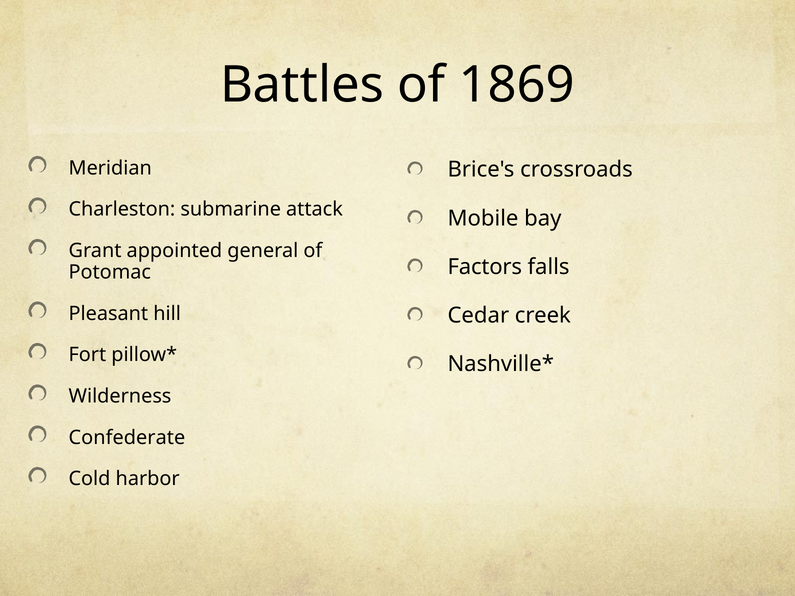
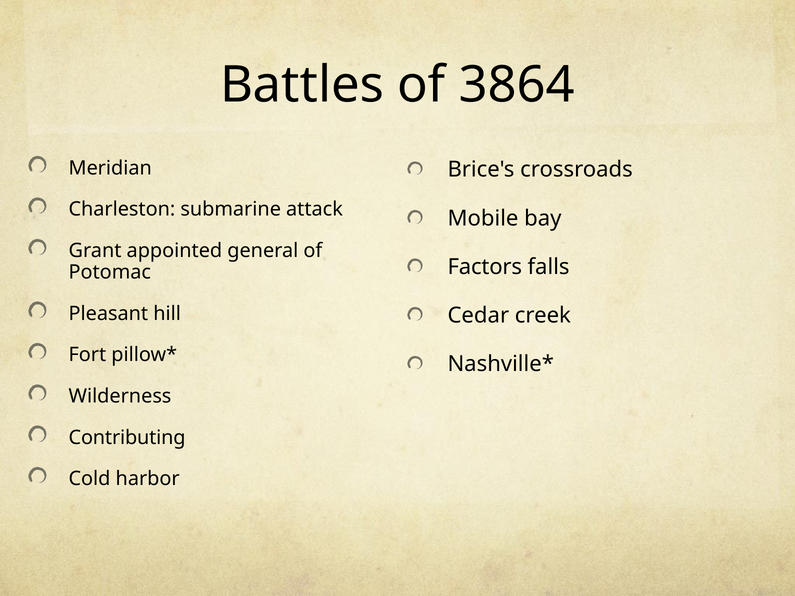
1869: 1869 -> 3864
Confederate: Confederate -> Contributing
